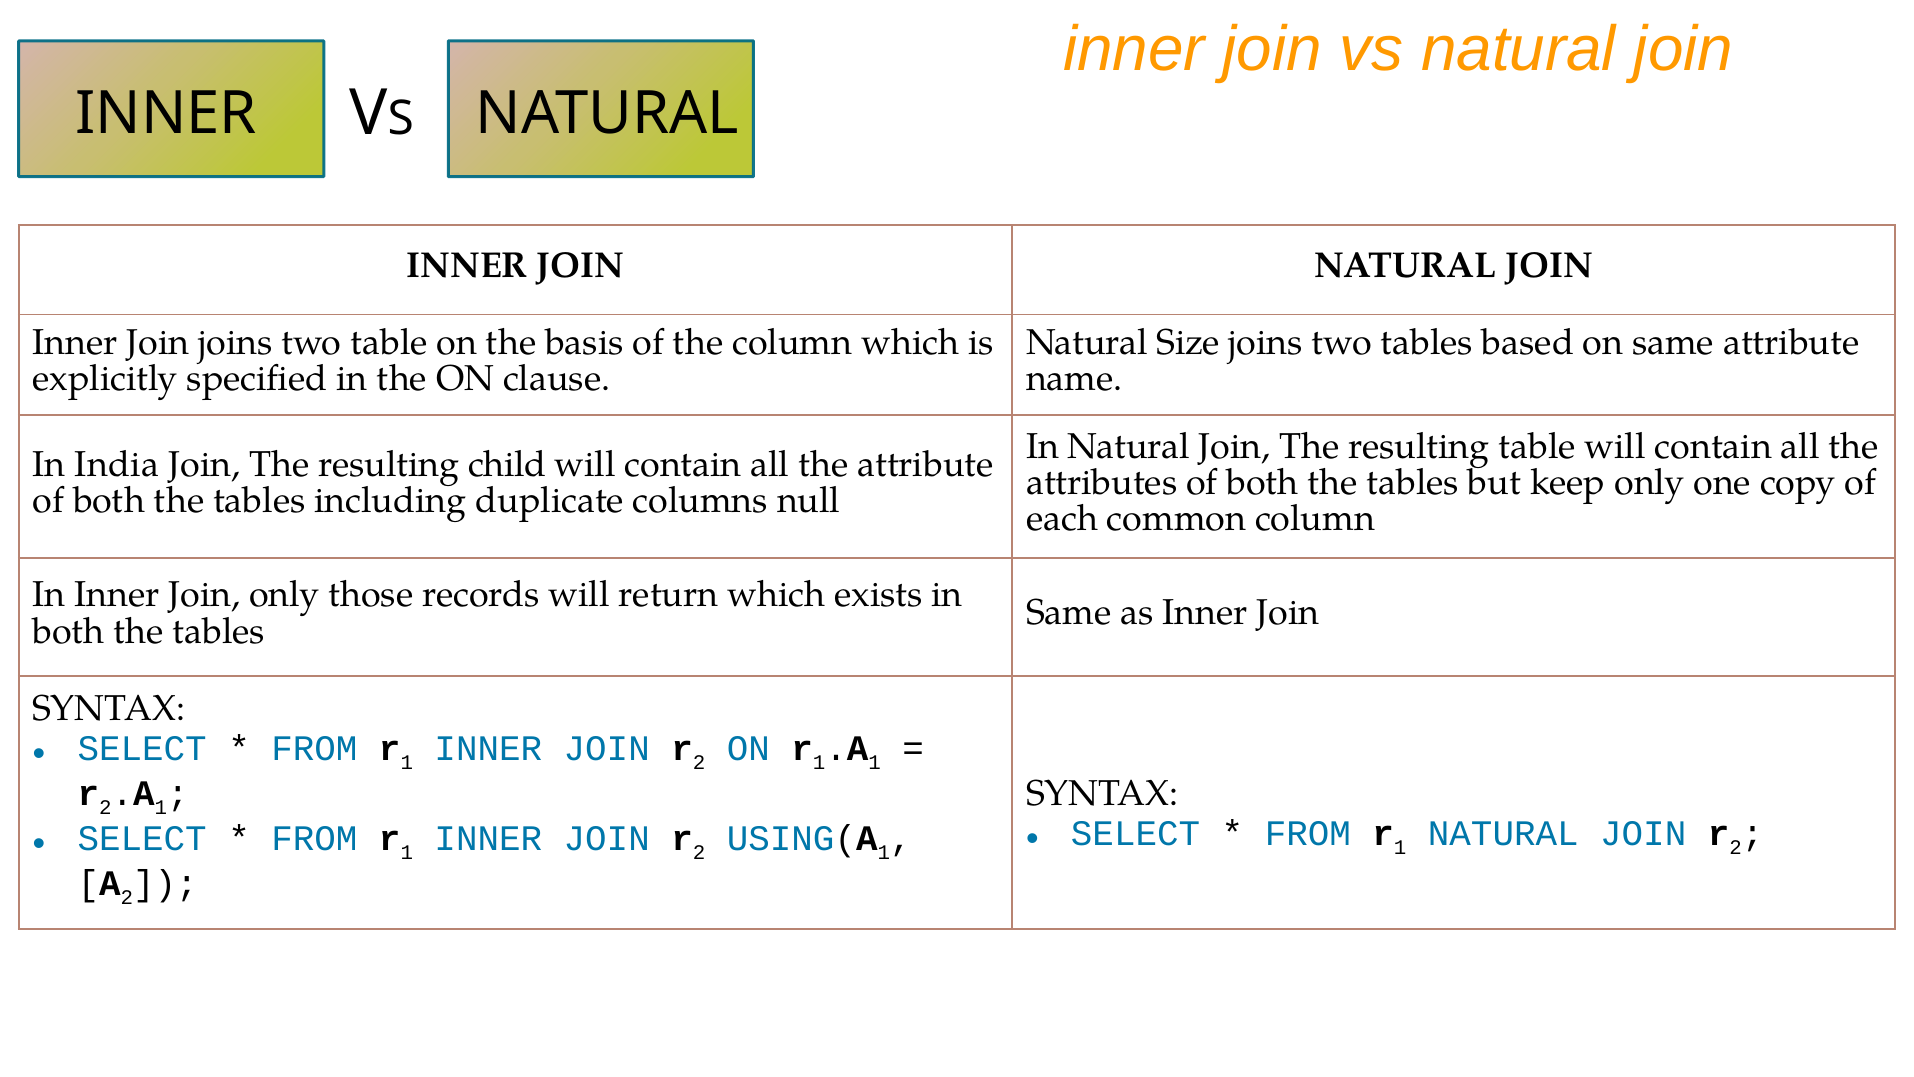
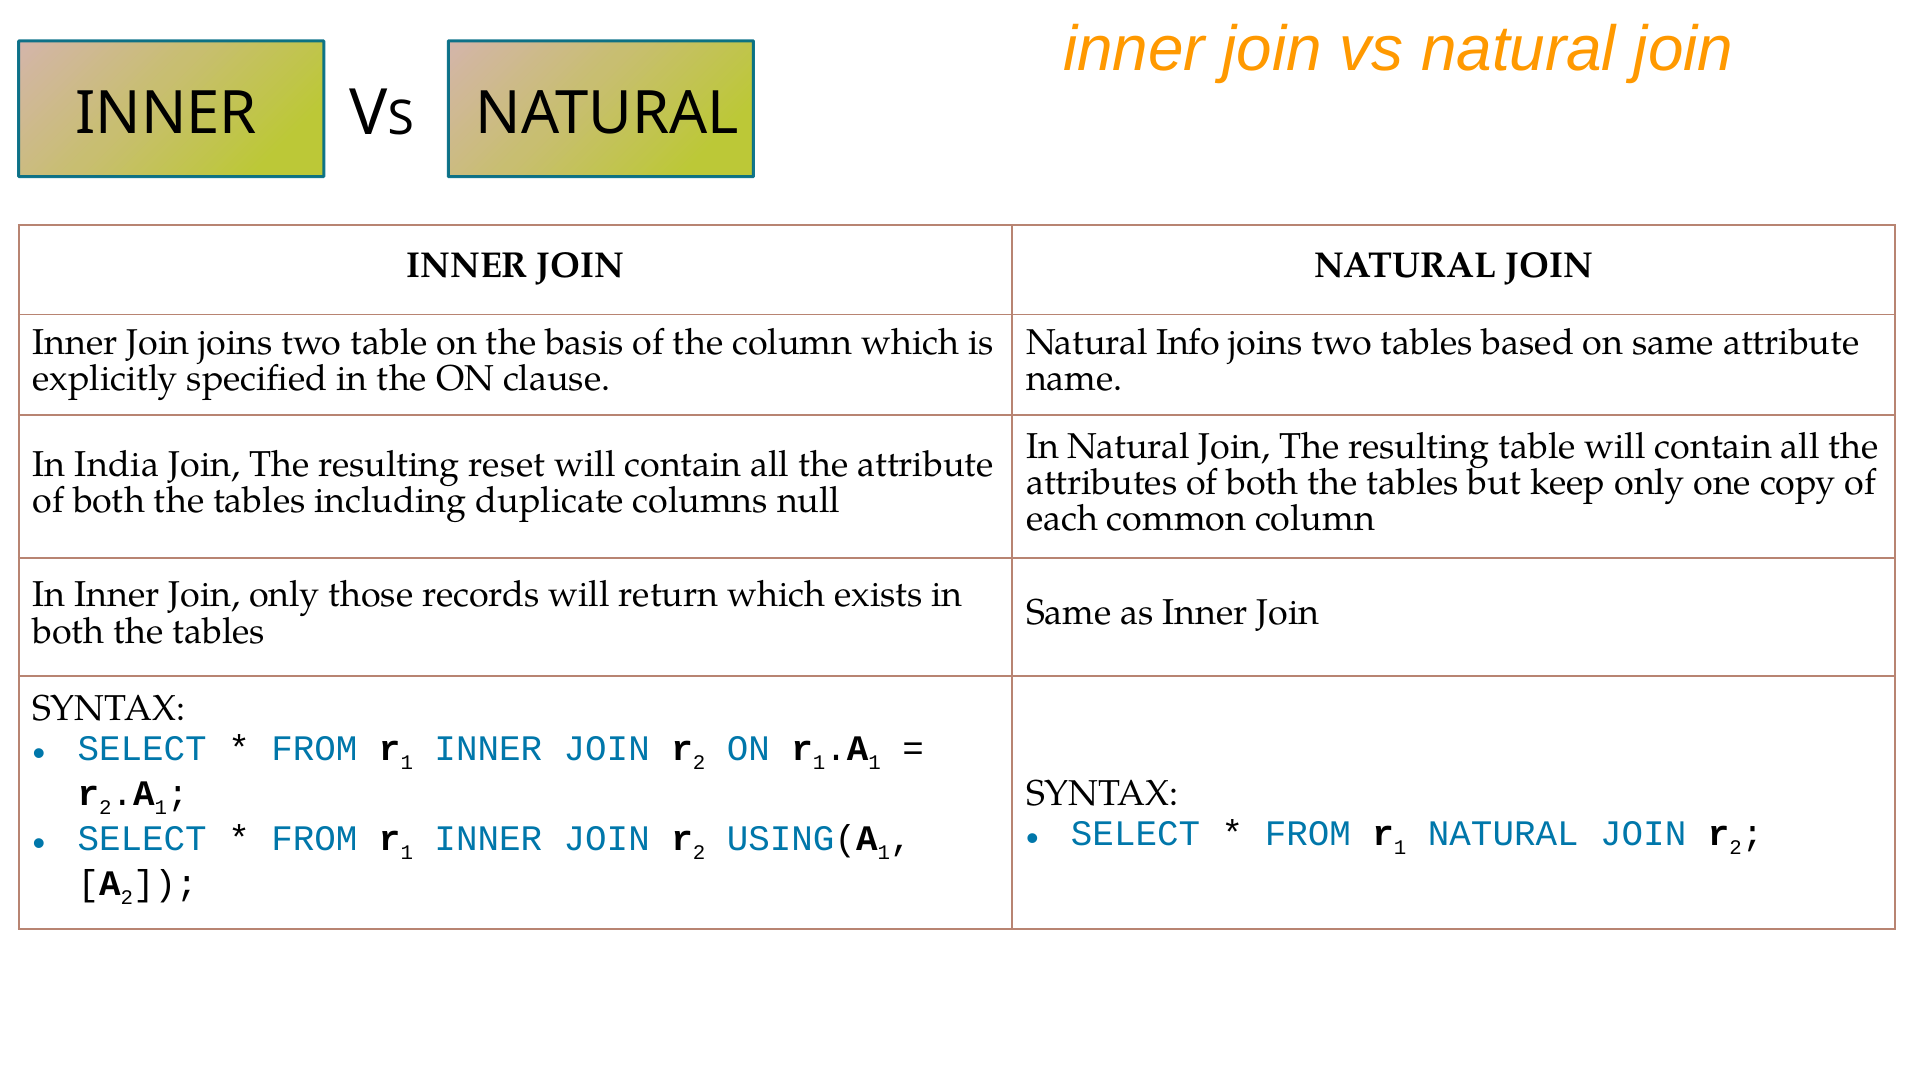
Size: Size -> Info
child: child -> reset
